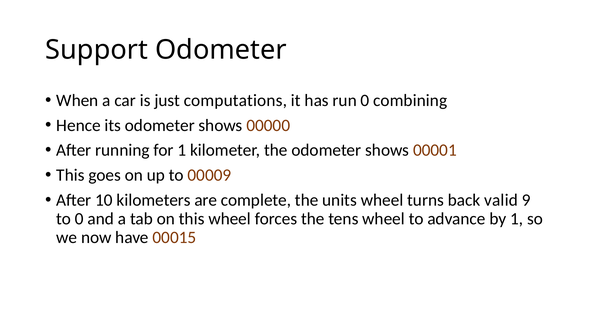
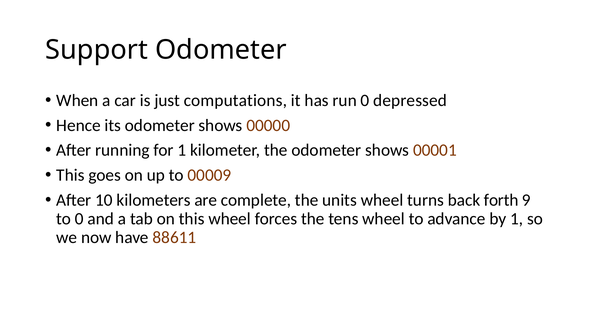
combining: combining -> depressed
valid: valid -> forth
00015: 00015 -> 88611
